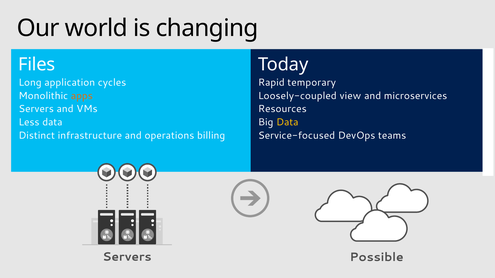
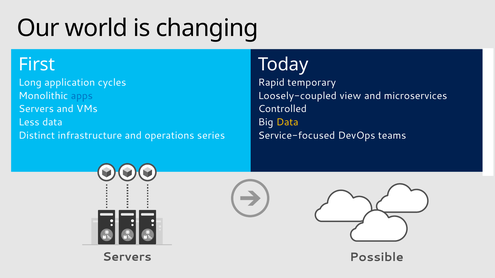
Files: Files -> First
apps colour: orange -> blue
Resources: Resources -> Controlled
billing: billing -> series
